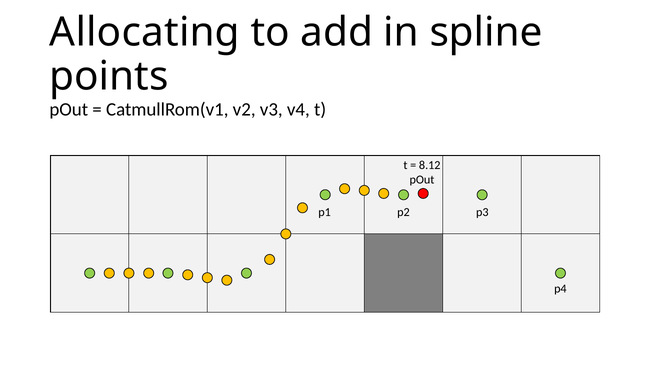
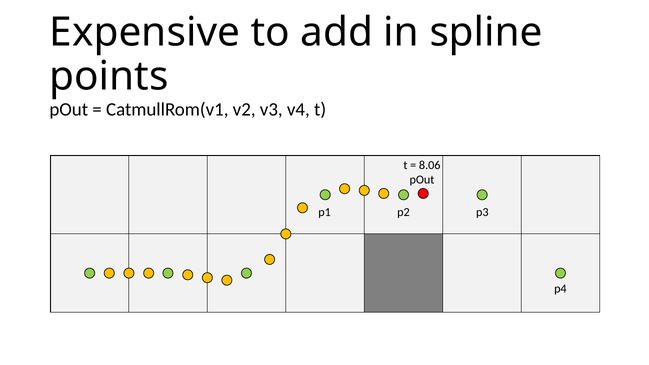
Allocating: Allocating -> Expensive
8.12: 8.12 -> 8.06
